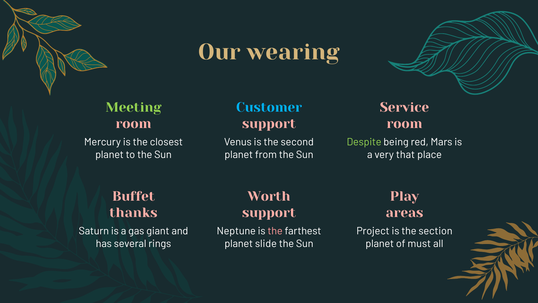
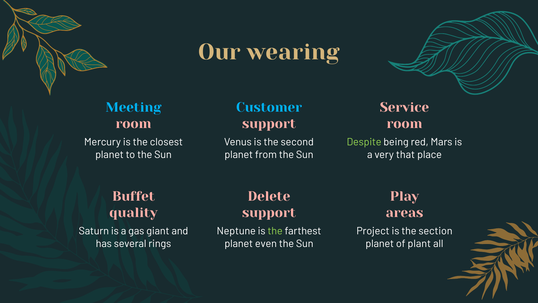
Meeting colour: light green -> light blue
Worth: Worth -> Delete
thanks: thanks -> quality
the at (275, 231) colour: pink -> light green
slide: slide -> even
must: must -> plant
